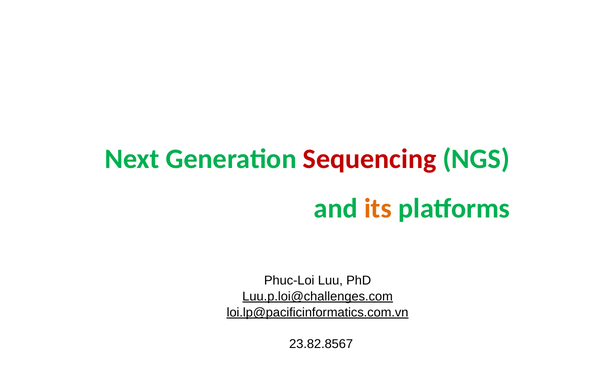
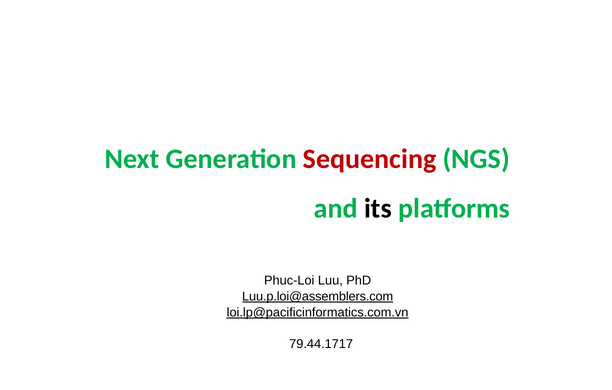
its colour: orange -> black
Luu.p.loi@challenges.com: Luu.p.loi@challenges.com -> Luu.p.loi@assemblers.com
23.82.8567: 23.82.8567 -> 79.44.1717
